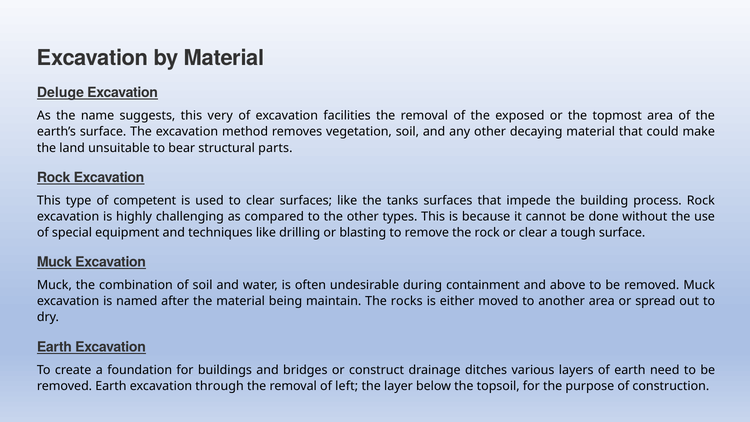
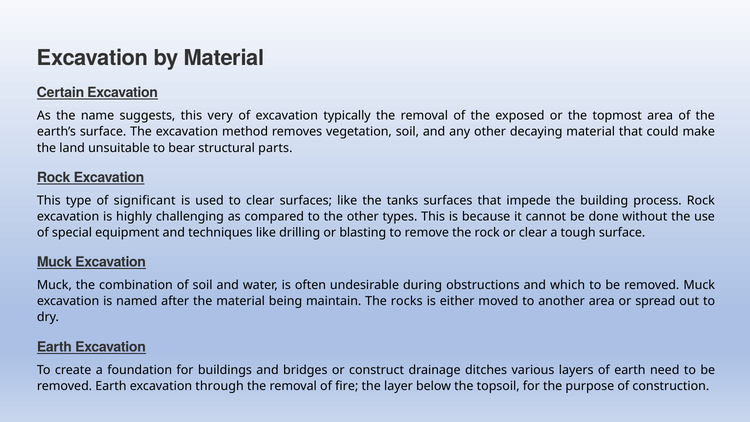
Deluge: Deluge -> Certain
facilities: facilities -> typically
competent: competent -> significant
containment: containment -> obstructions
above: above -> which
left: left -> fire
